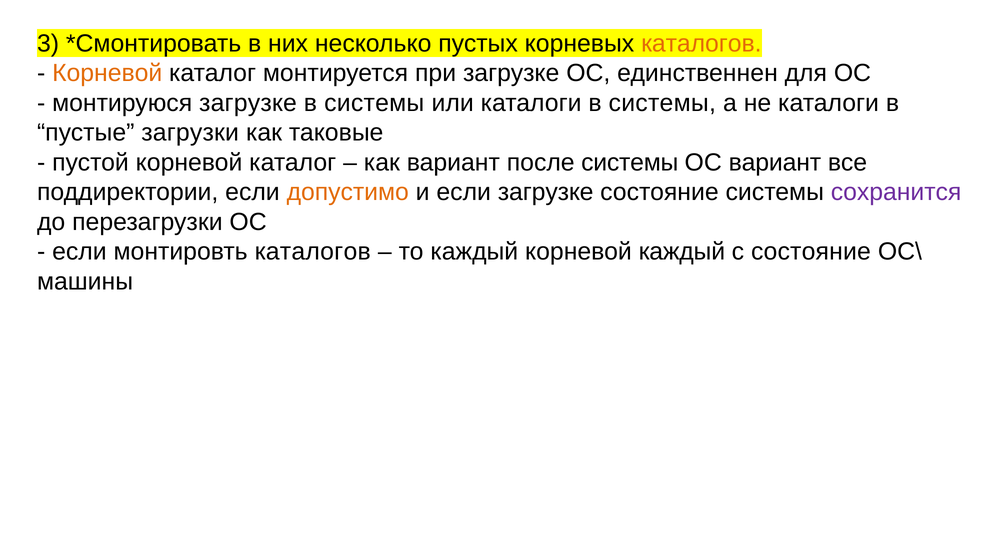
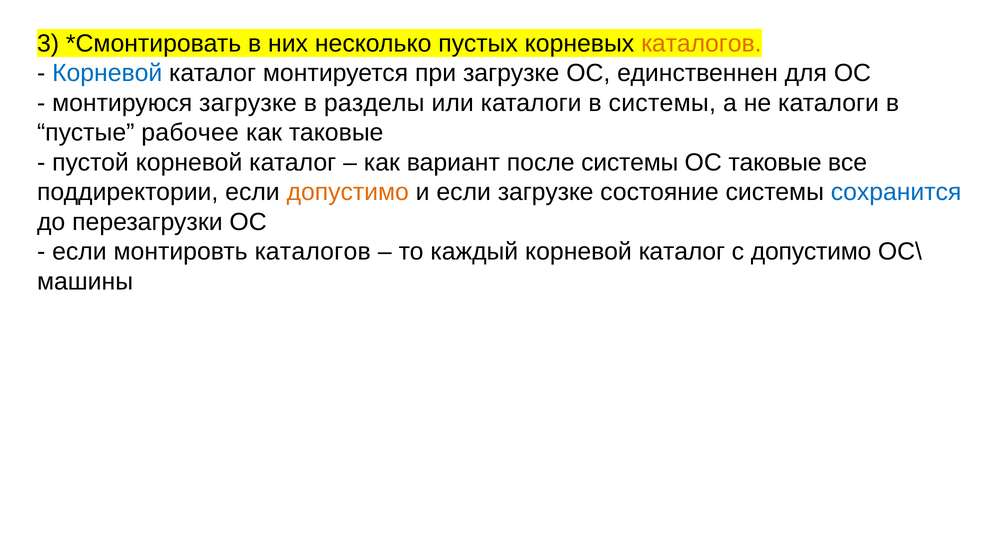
Корневой at (107, 73) colour: orange -> blue
системы at (374, 103): системы -> разделы
загрузки: загрузки -> рабочее
ОС вариант: вариант -> таковые
сохранится colour: purple -> blue
каждый корневой каждый: каждый -> каталог
с состояние: состояние -> допустимо
